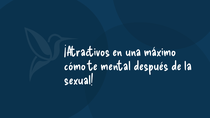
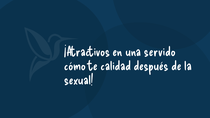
máximo: máximo -> servido
mental: mental -> calidad
